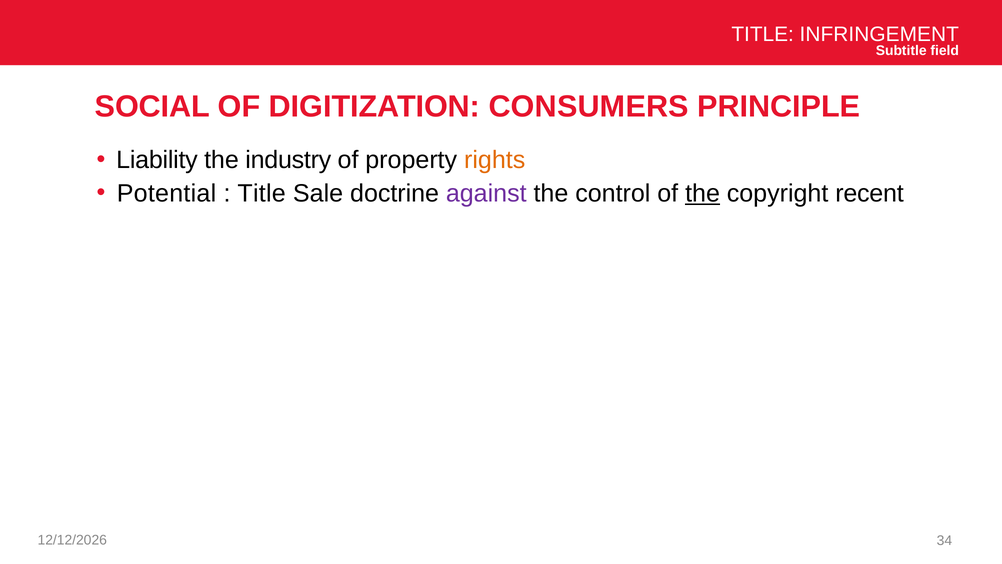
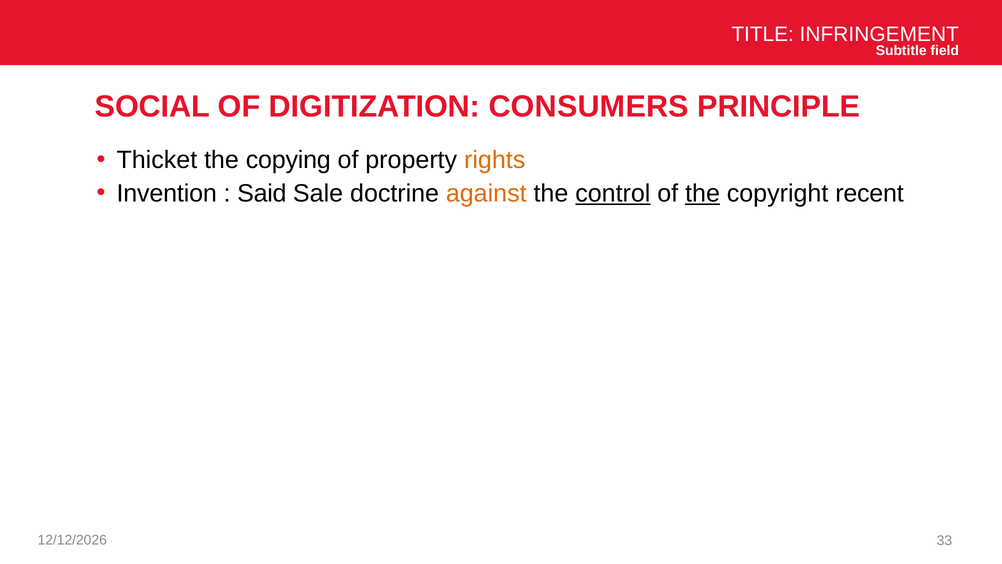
Liability: Liability -> Thicket
industry: industry -> copying
Potential: Potential -> Invention
Title at (262, 193): Title -> Said
against colour: purple -> orange
control underline: none -> present
34: 34 -> 33
